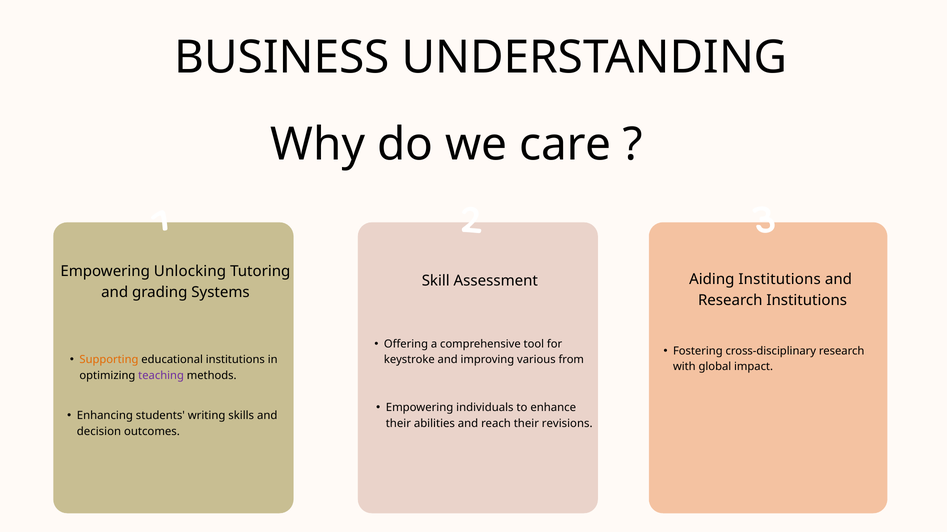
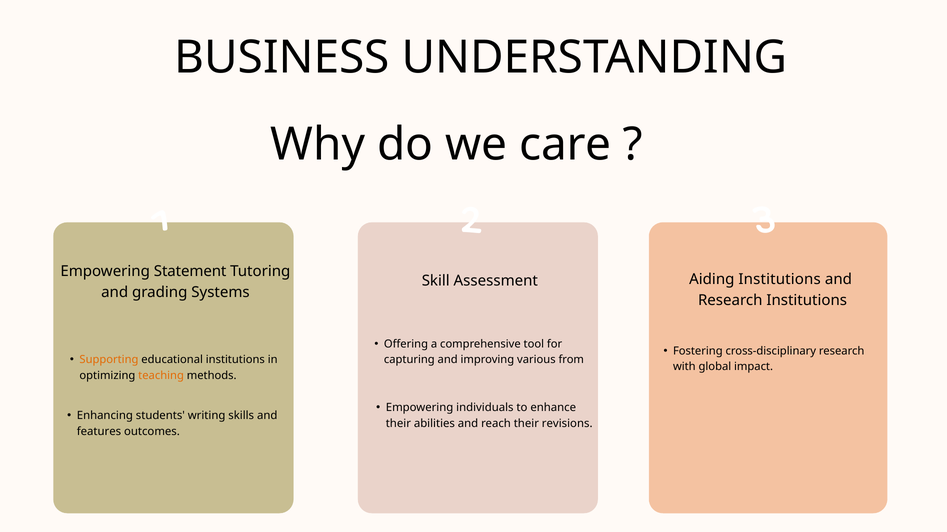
Unlocking: Unlocking -> Statement
keystroke: keystroke -> capturing
teaching colour: purple -> orange
decision: decision -> features
